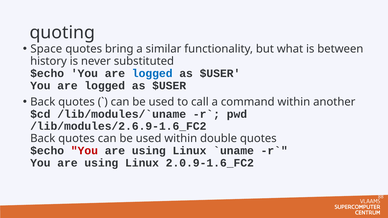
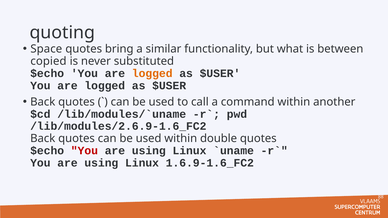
history: history -> copied
logged at (152, 73) colour: blue -> orange
2.0.9-1.6_FC2: 2.0.9-1.6_FC2 -> 1.6.9-1.6_FC2
